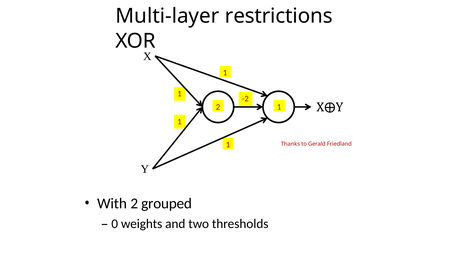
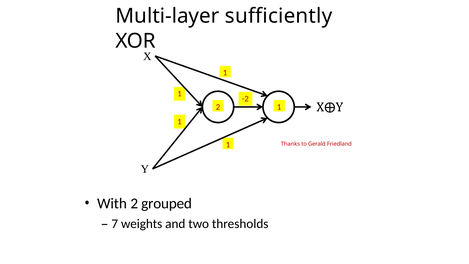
restrictions: restrictions -> sufficiently
0: 0 -> 7
